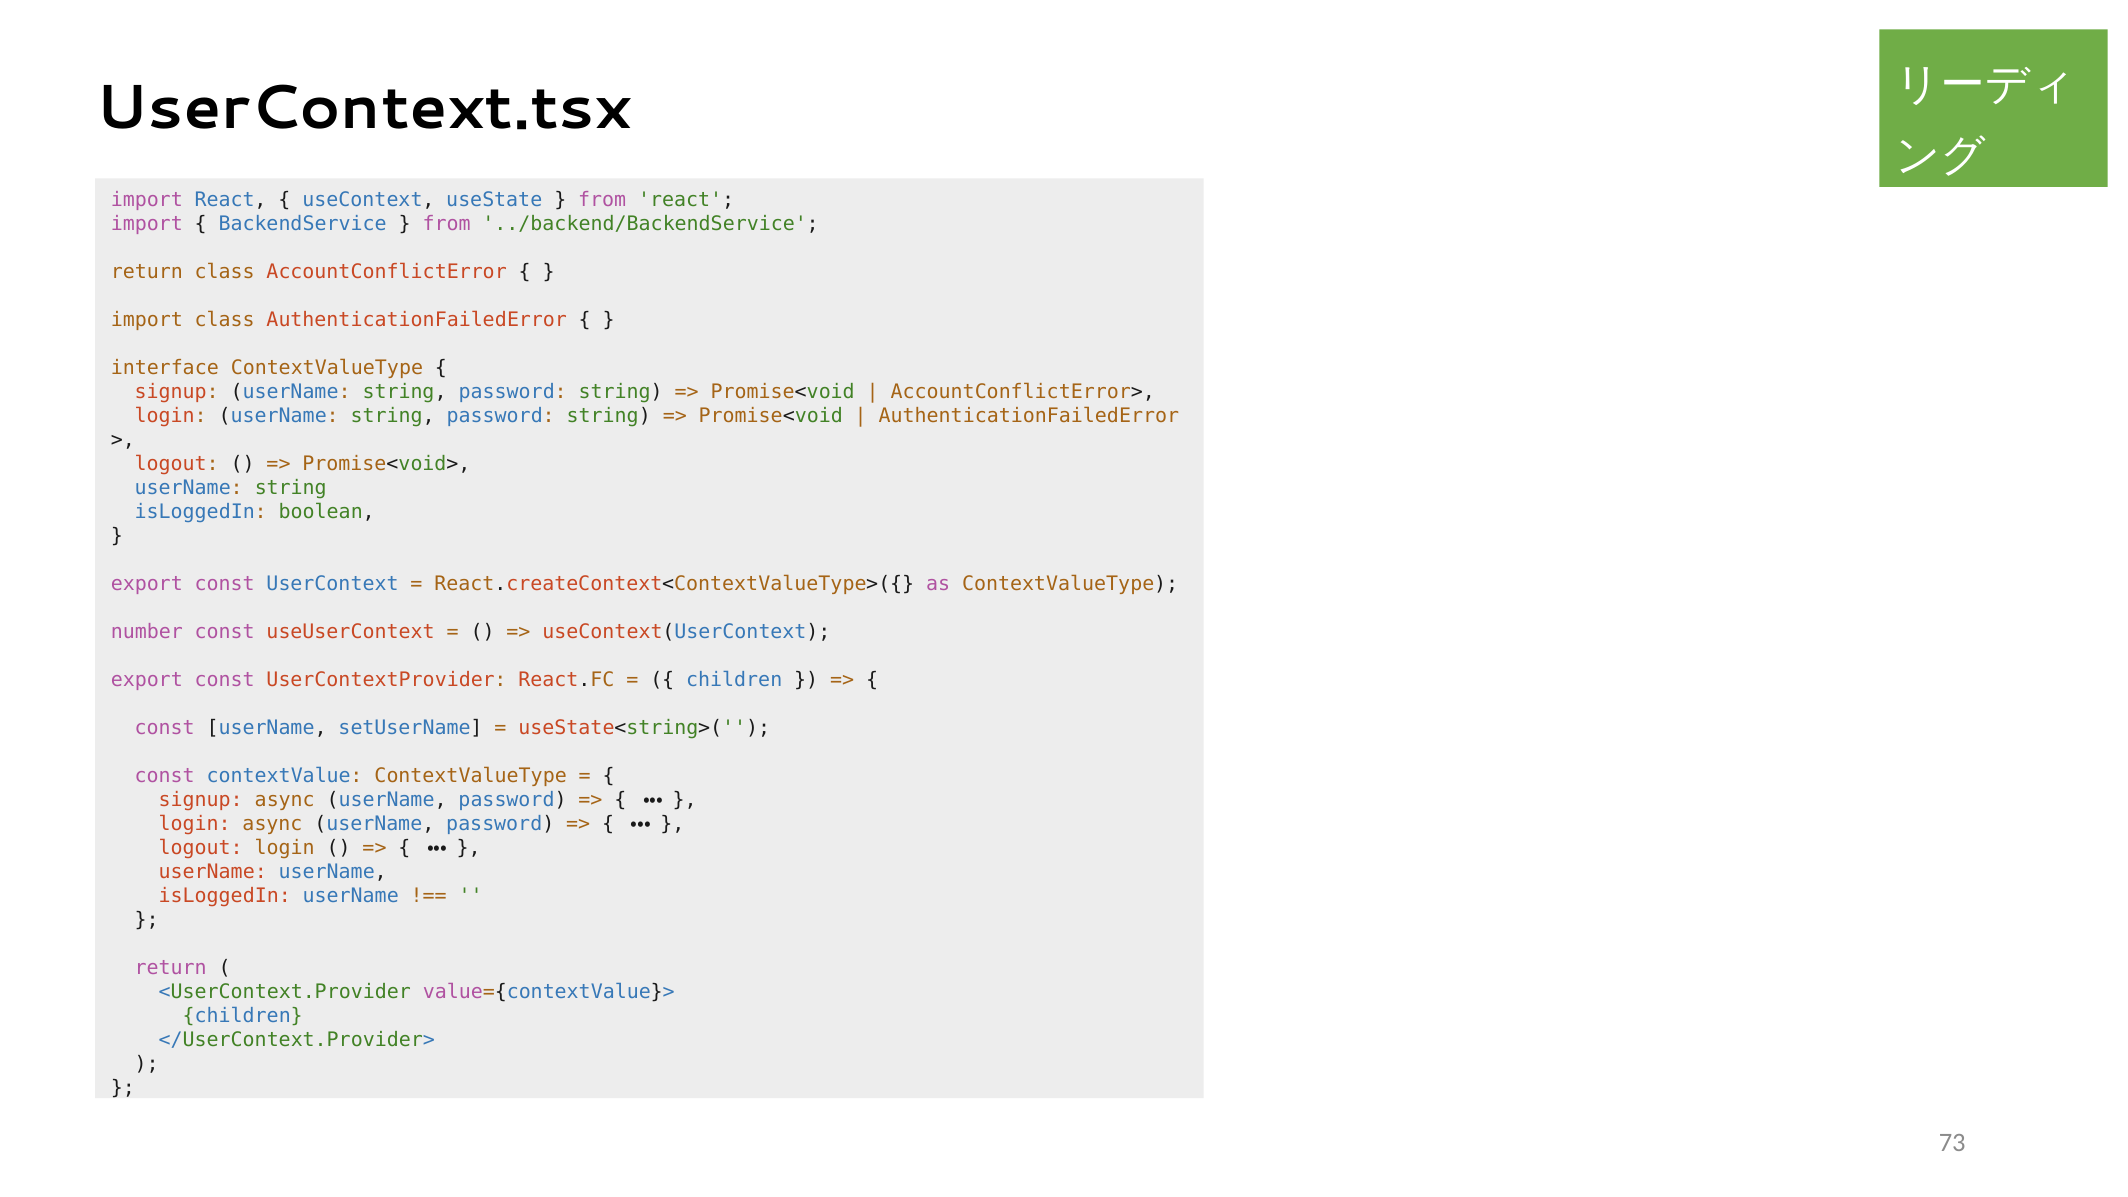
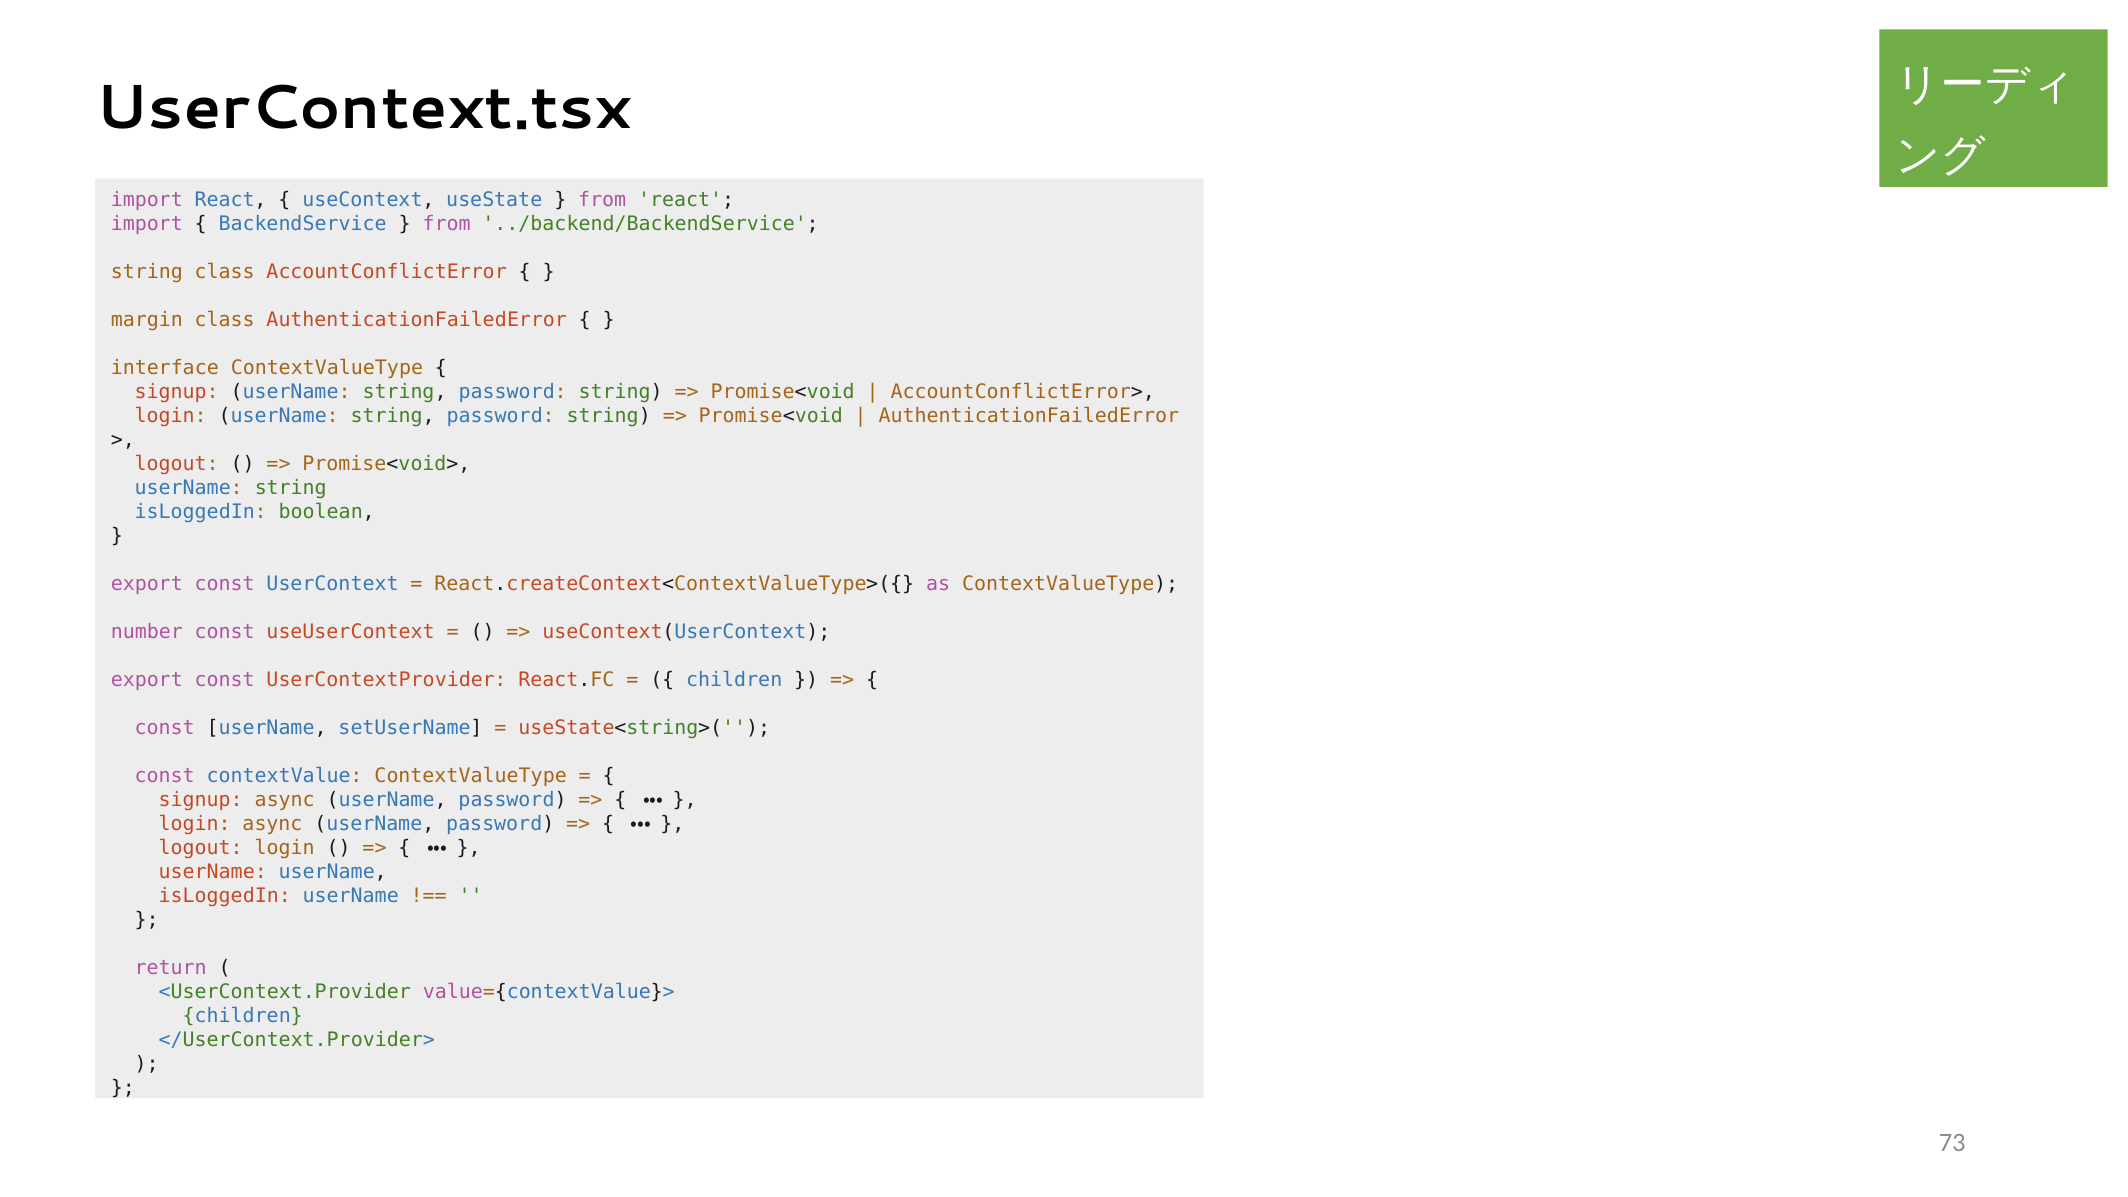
return at (147, 272): return -> string
import at (147, 320): import -> margin
